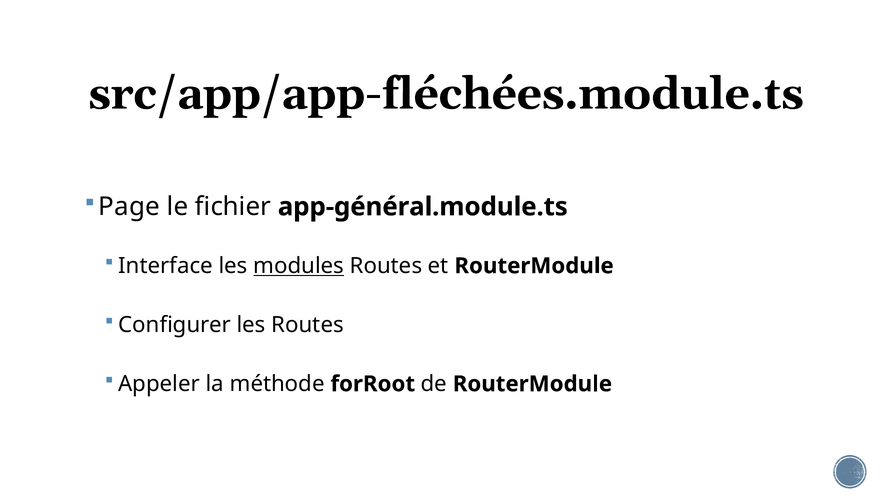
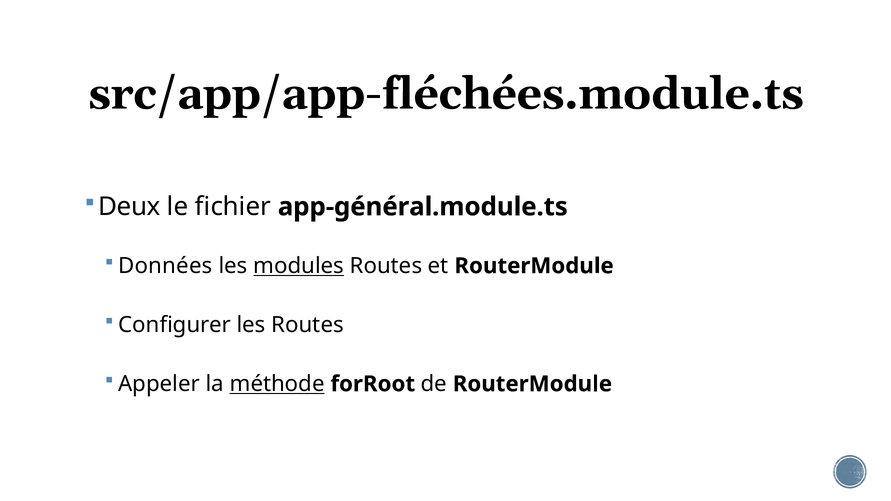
Page: Page -> Deux
Interface: Interface -> Données
méthode underline: none -> present
